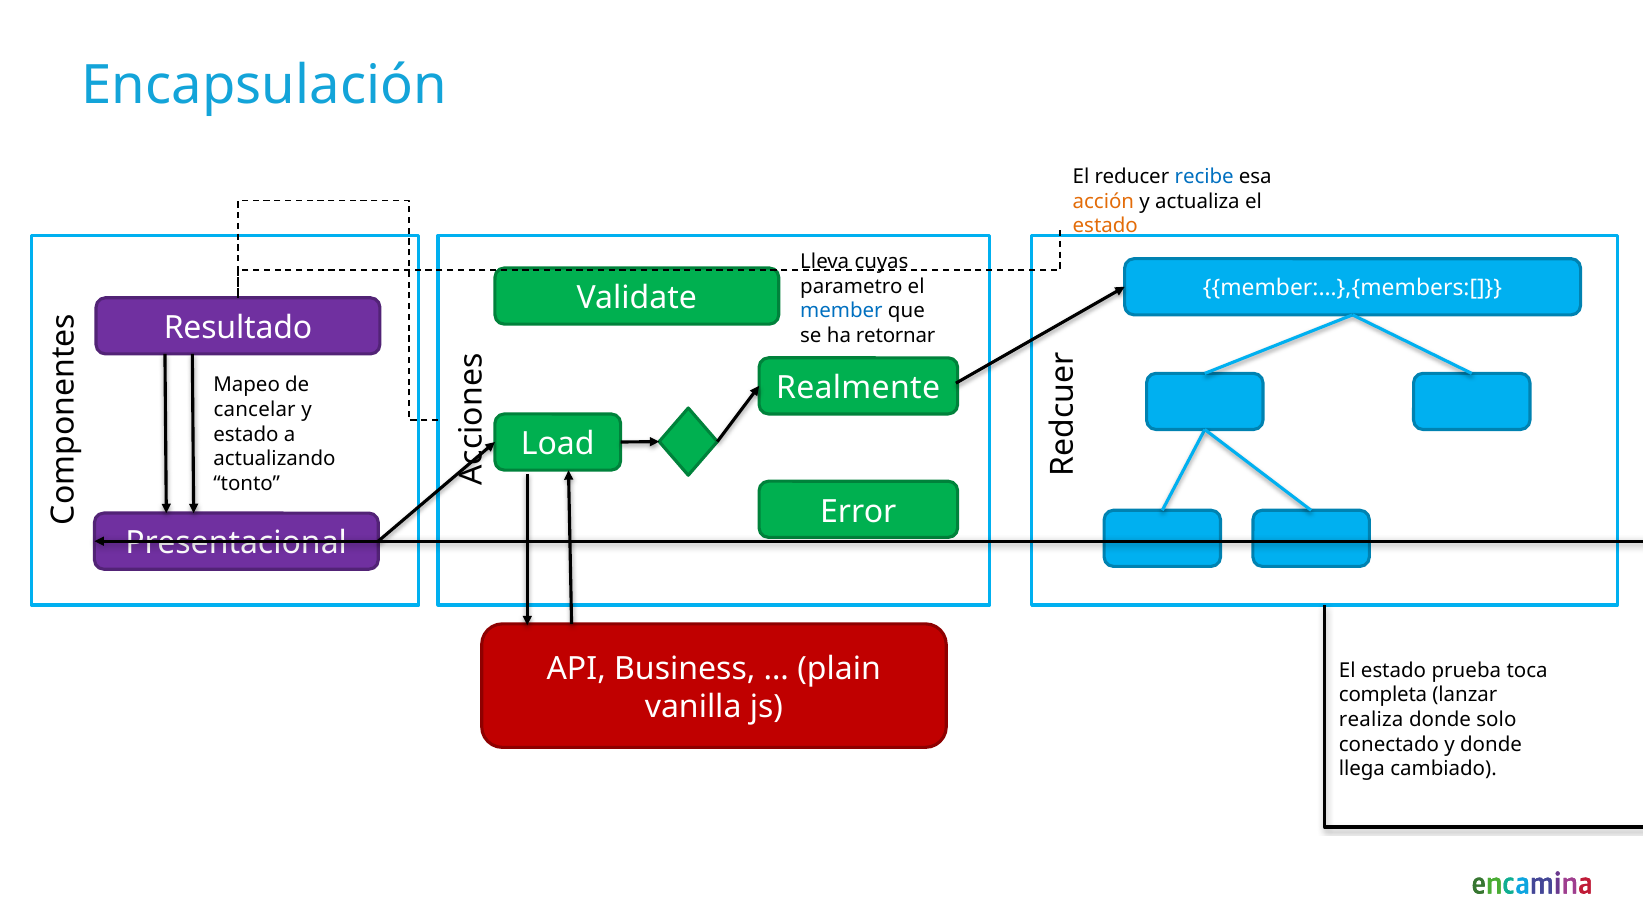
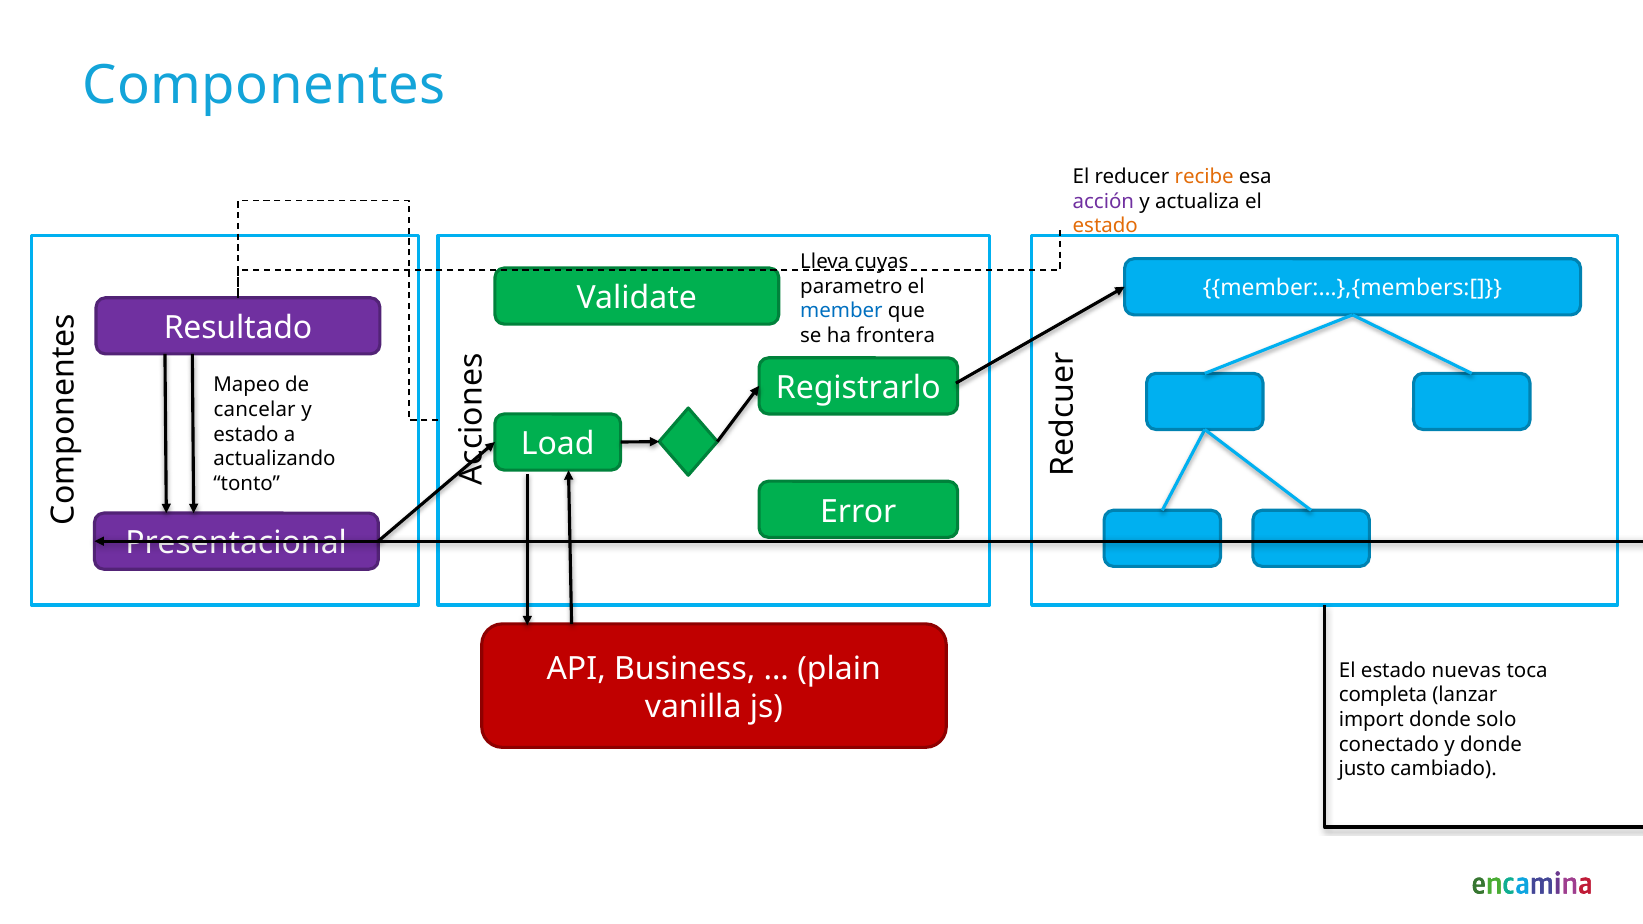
Encapsulación: Encapsulación -> Componentes
recibe colour: blue -> orange
acción colour: orange -> purple
retornar: retornar -> frontera
Realmente: Realmente -> Registrarlo
prueba: prueba -> nuevas
realiza: realiza -> import
llega: llega -> justo
